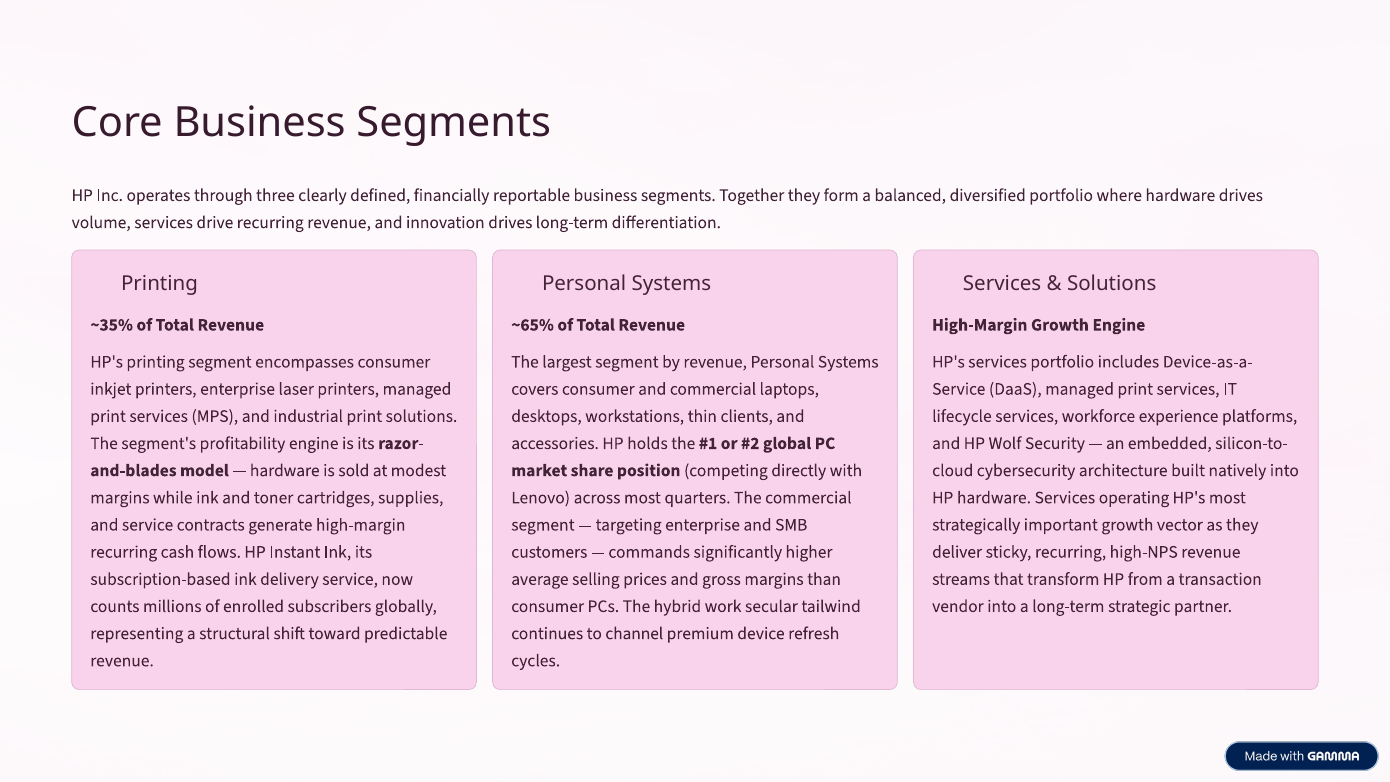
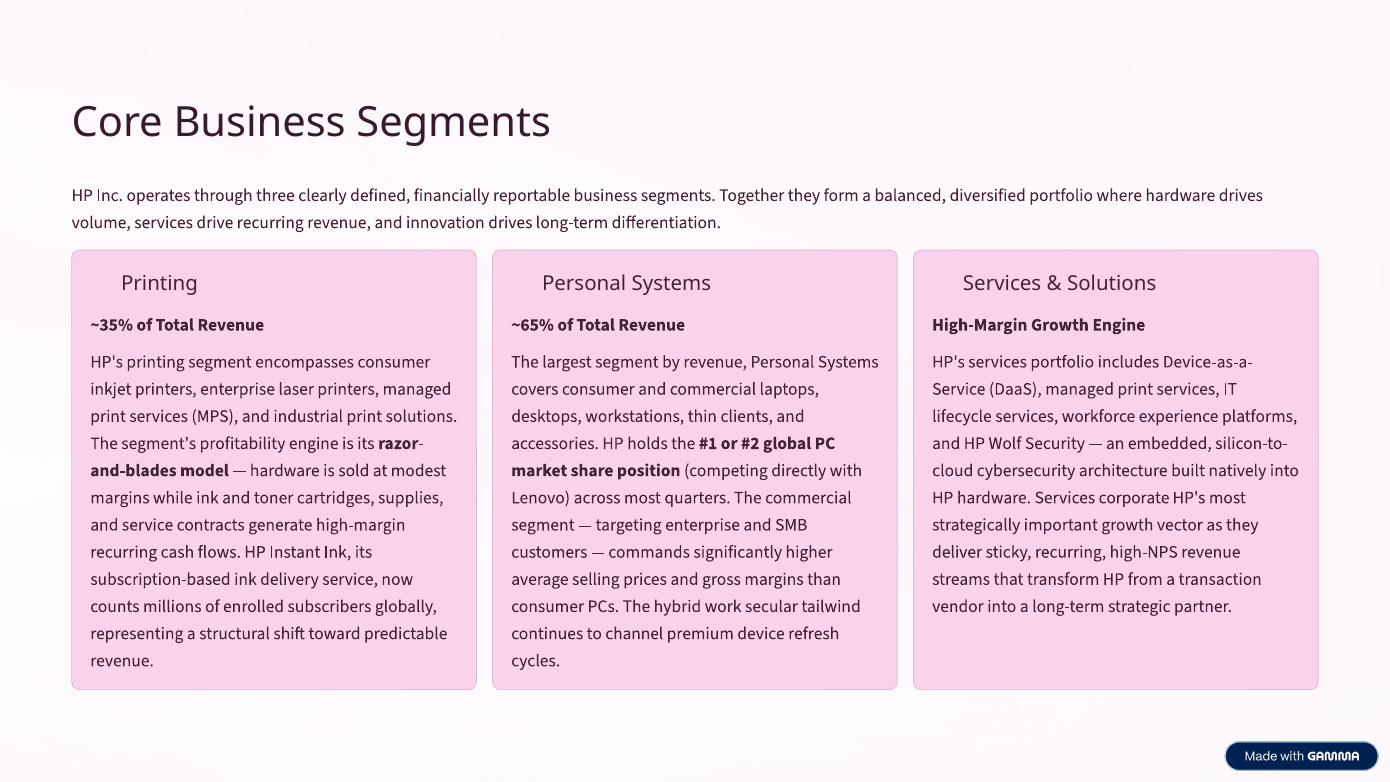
operating: operating -> corporate
